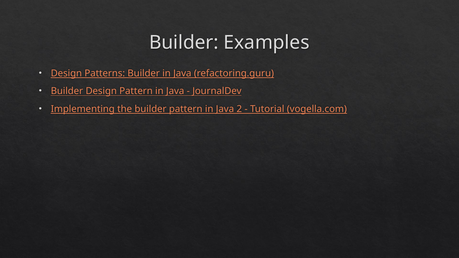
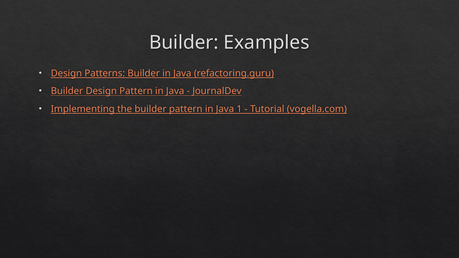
2: 2 -> 1
